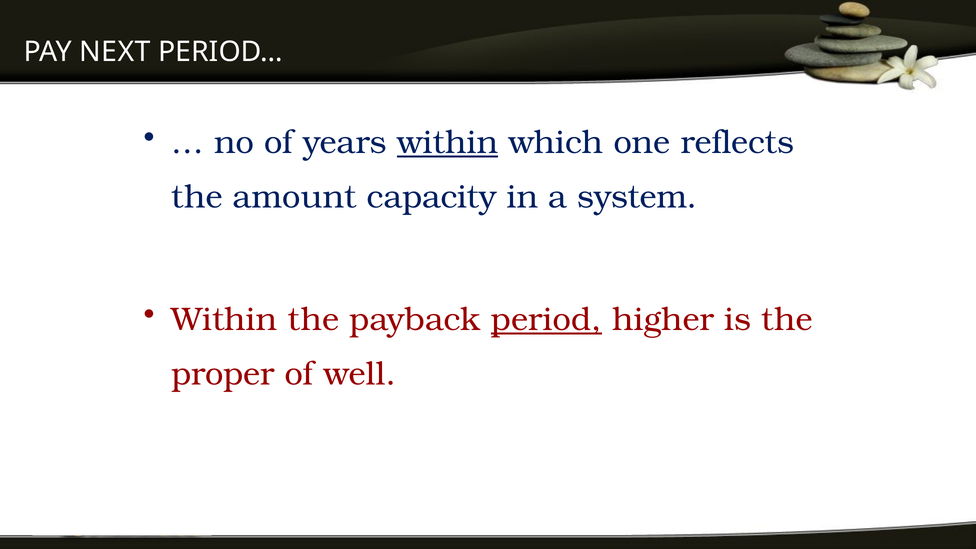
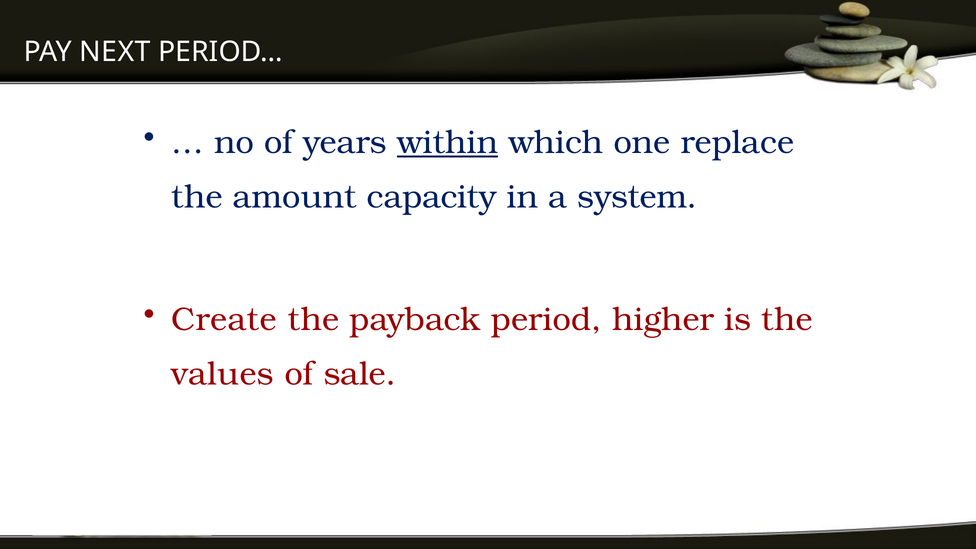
reflects: reflects -> replace
Within at (224, 320): Within -> Create
period underline: present -> none
proper: proper -> values
well: well -> sale
